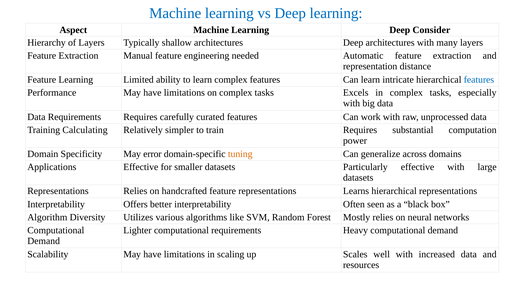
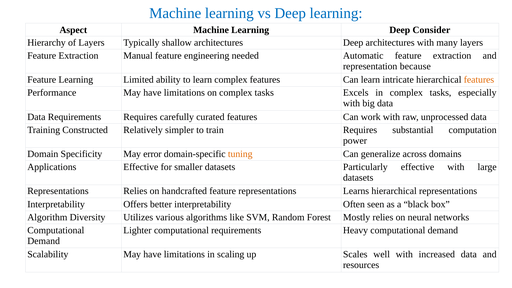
distance: distance -> because
features at (479, 80) colour: blue -> orange
Calculating: Calculating -> Constructed
